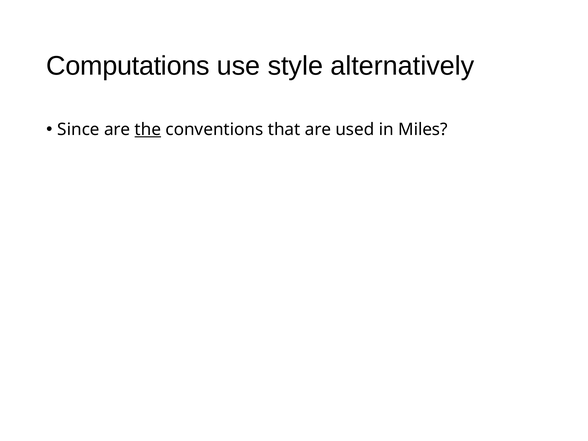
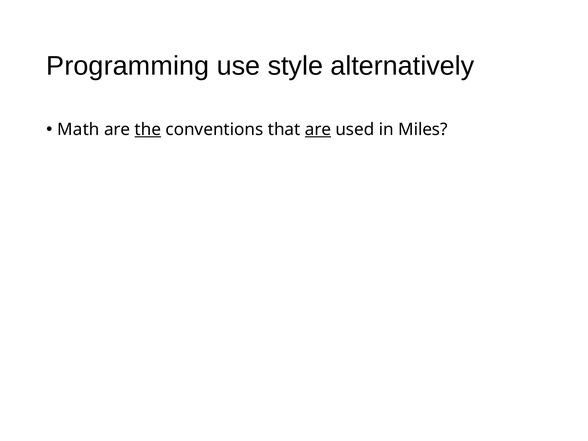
Computations: Computations -> Programming
Since: Since -> Math
are at (318, 129) underline: none -> present
